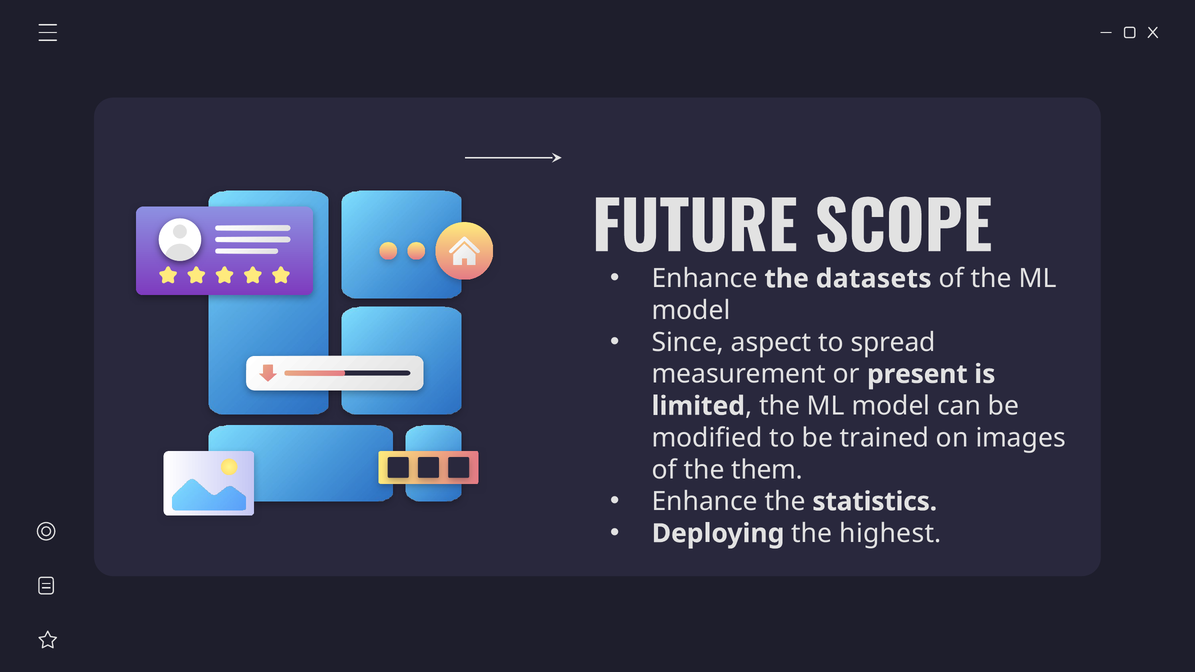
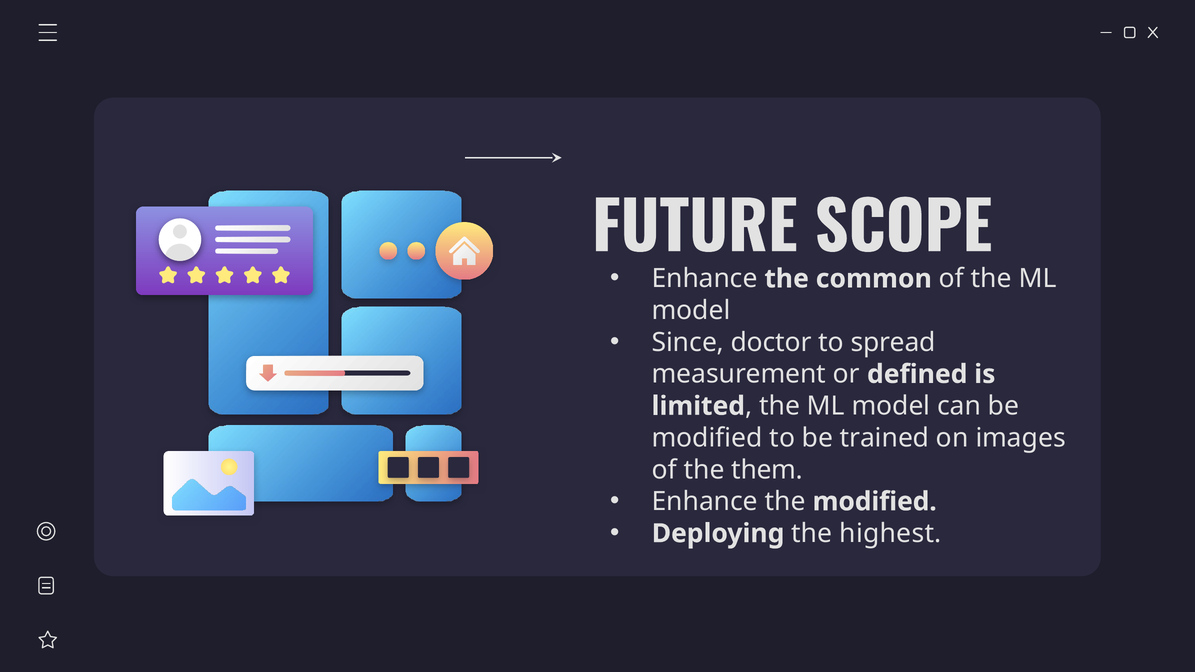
datasets: datasets -> common
aspect: aspect -> doctor
present: present -> defined
the statistics: statistics -> modified
